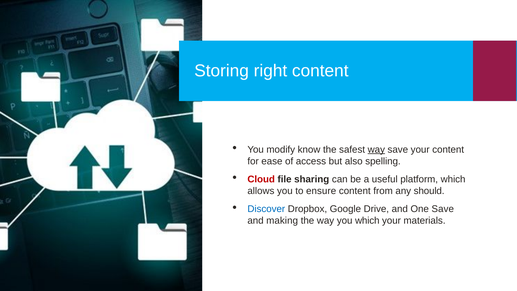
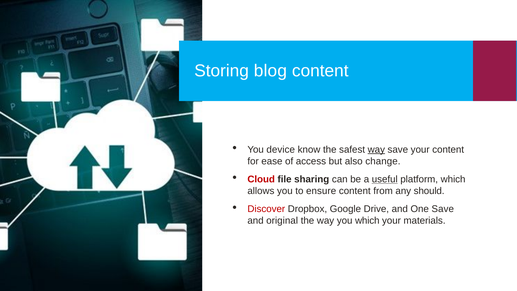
right: right -> blog
modify: modify -> device
spelling: spelling -> change
useful underline: none -> present
Discover colour: blue -> red
making: making -> original
